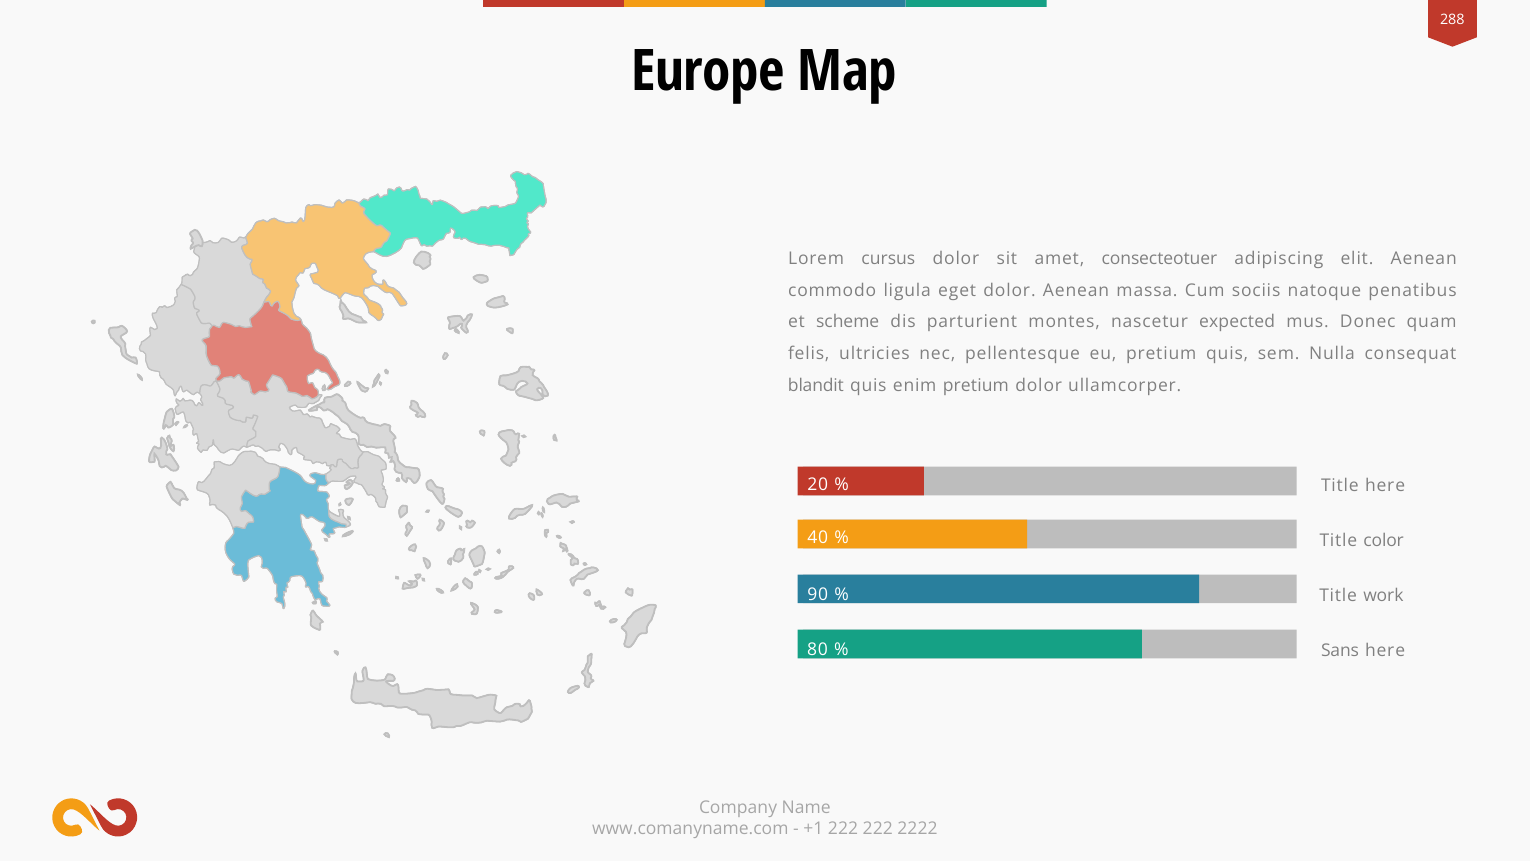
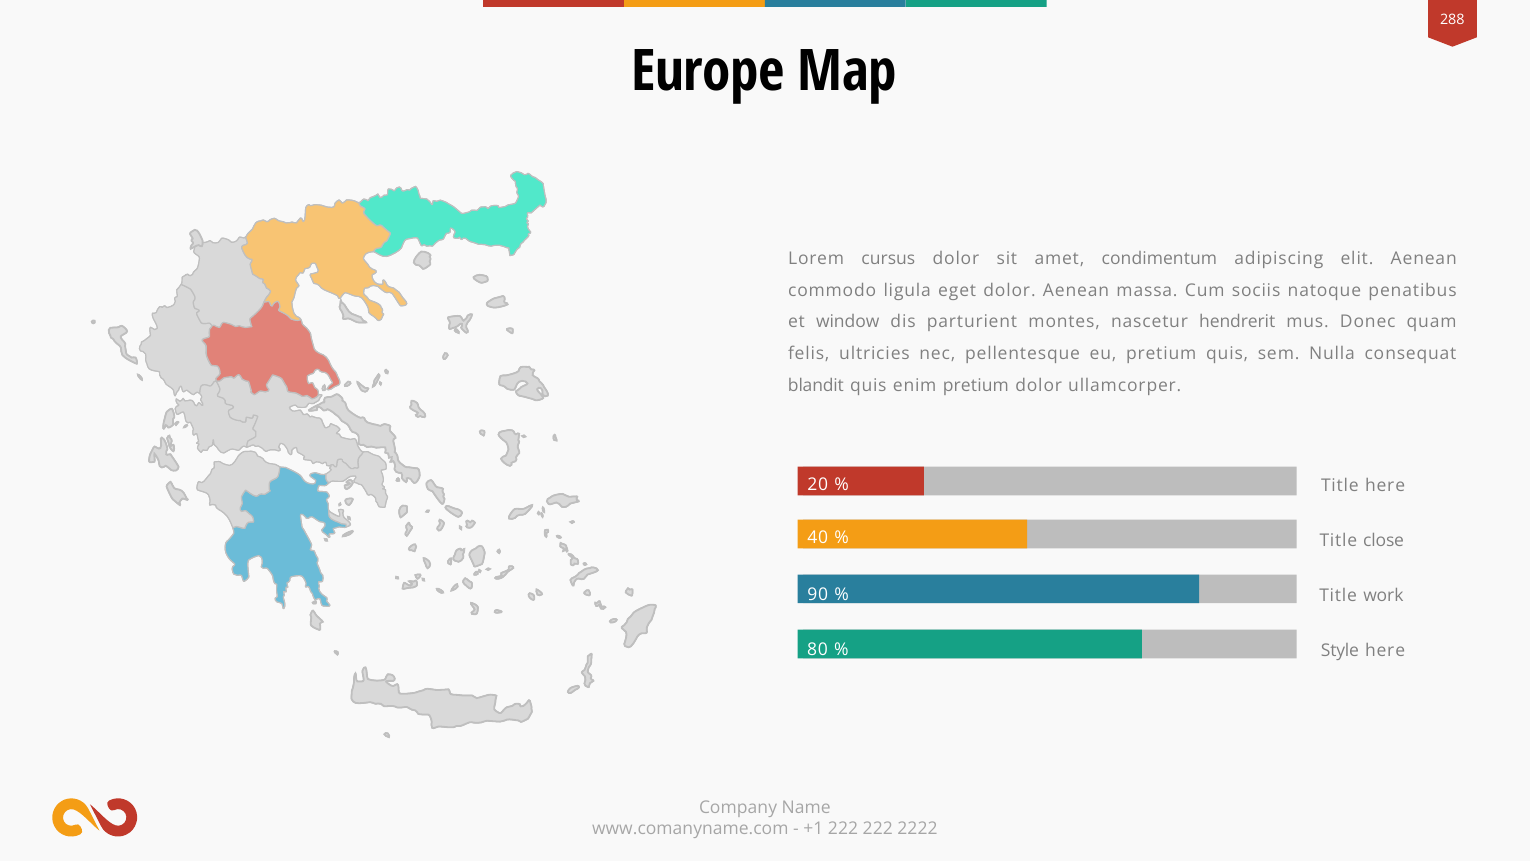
consecteotuer: consecteotuer -> condimentum
scheme: scheme -> window
expected: expected -> hendrerit
color: color -> close
Sans: Sans -> Style
